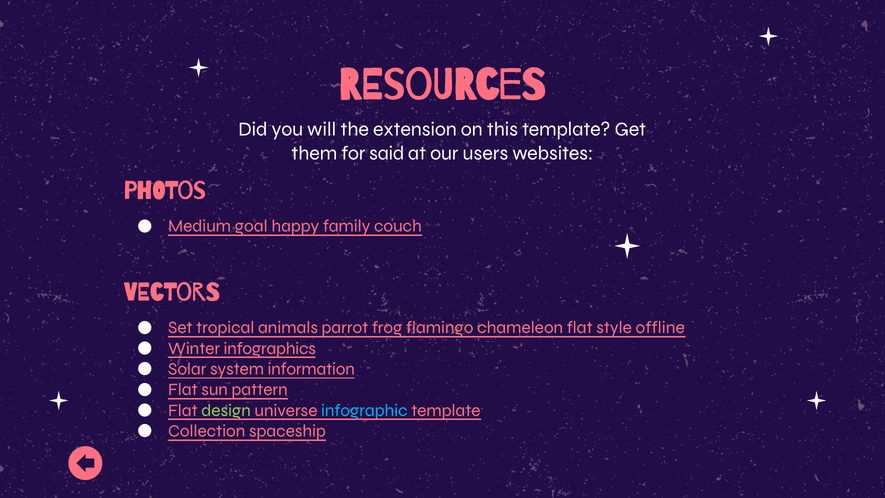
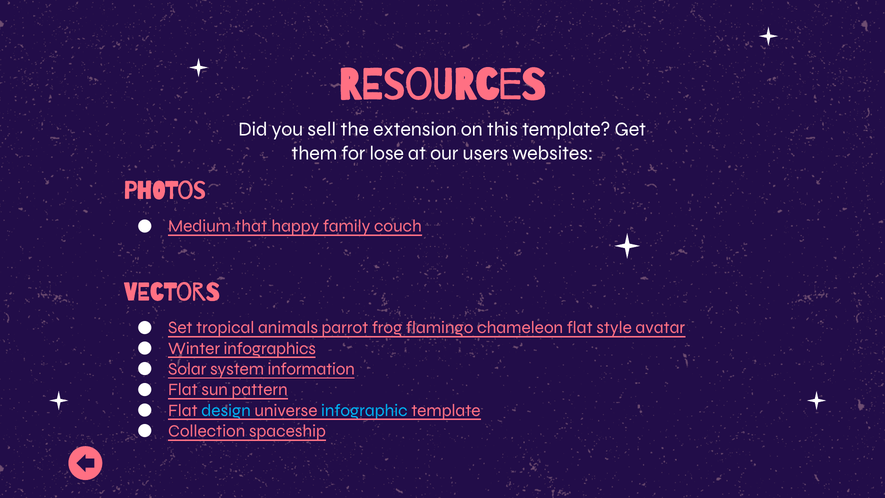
will: will -> sell
said: said -> lose
goal: goal -> that
offline: offline -> avatar
design colour: light green -> light blue
